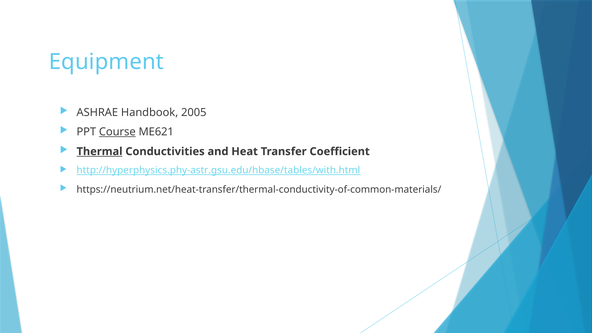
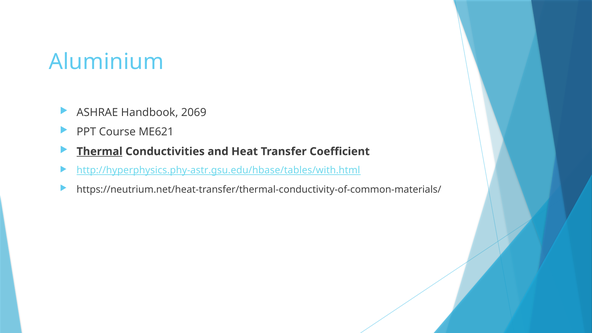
Equipment: Equipment -> Aluminium
2005: 2005 -> 2069
Course underline: present -> none
